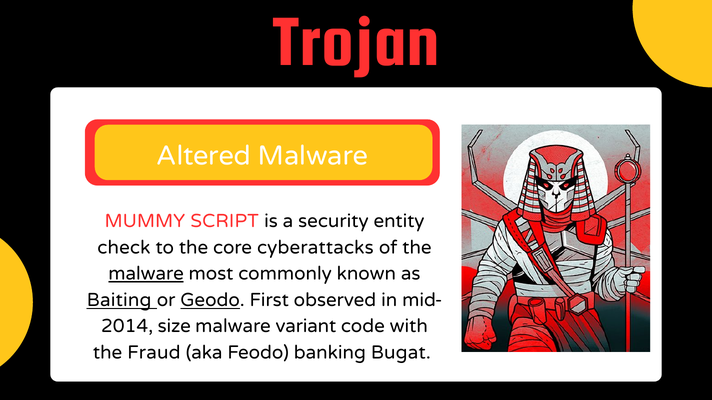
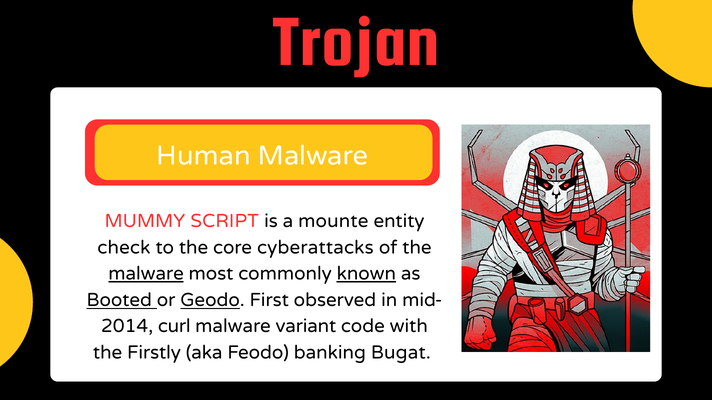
Altered: Altered -> Human
security: security -> mounte
known underline: none -> present
Baiting: Baiting -> Booted
size: size -> curl
Fraud: Fraud -> Firstly
